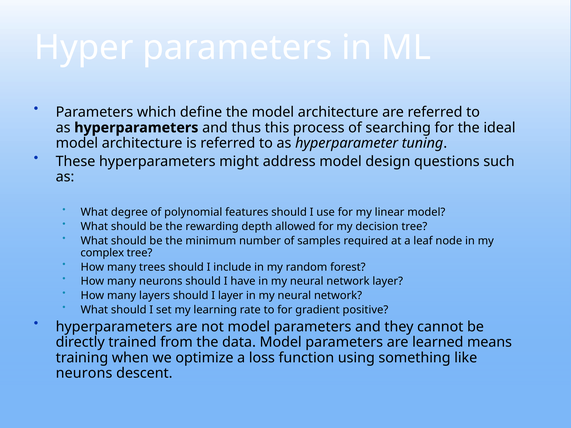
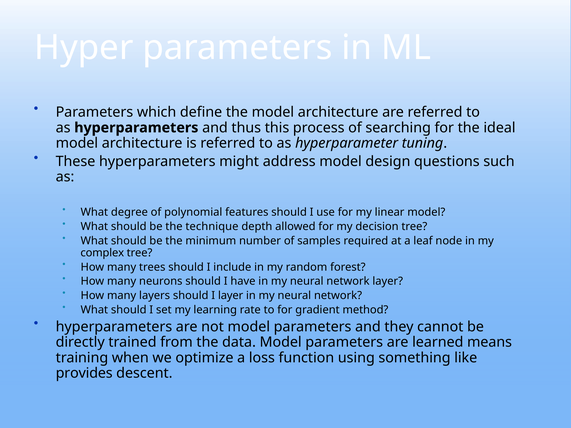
rewarding: rewarding -> technique
positive: positive -> method
neurons at (84, 373): neurons -> provides
